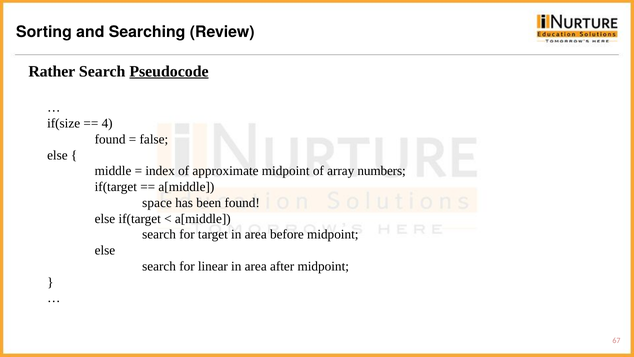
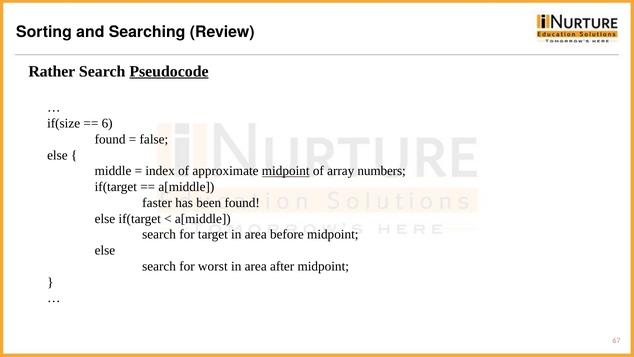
4: 4 -> 6
midpoint at (286, 171) underline: none -> present
space: space -> faster
linear: linear -> worst
